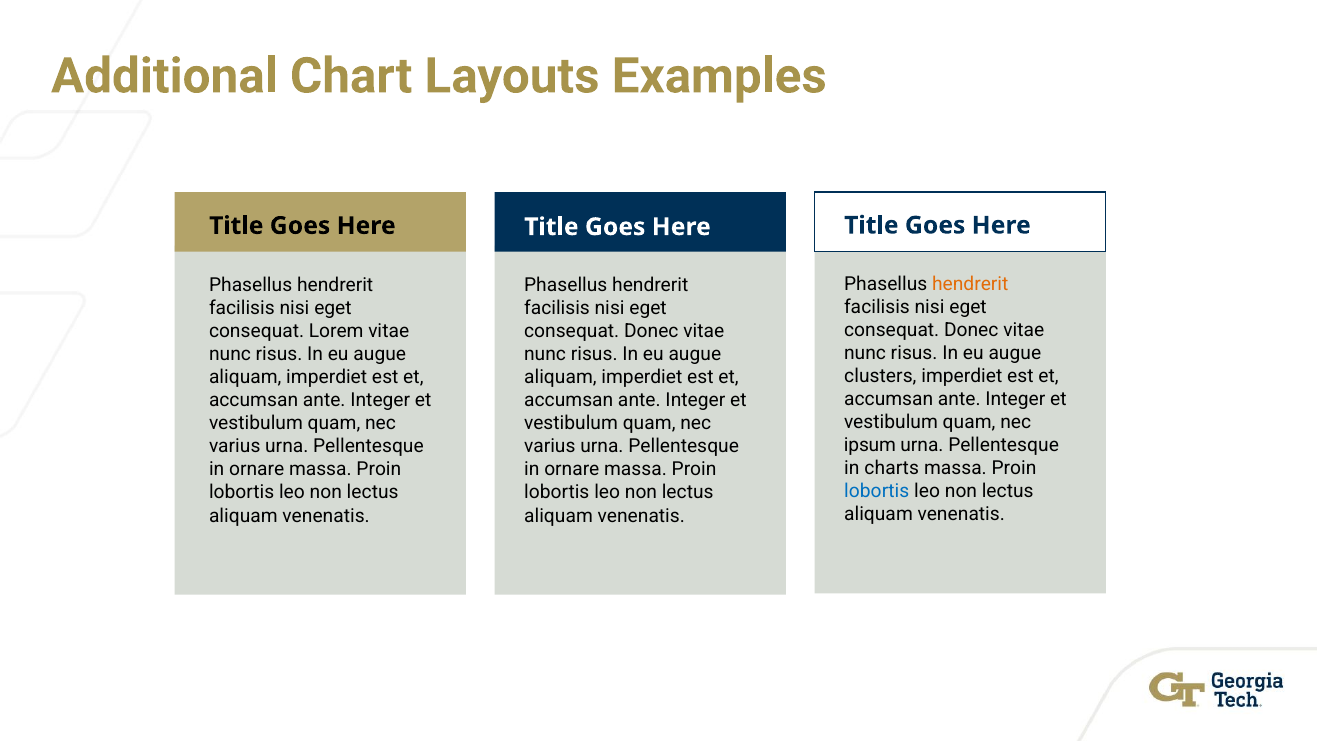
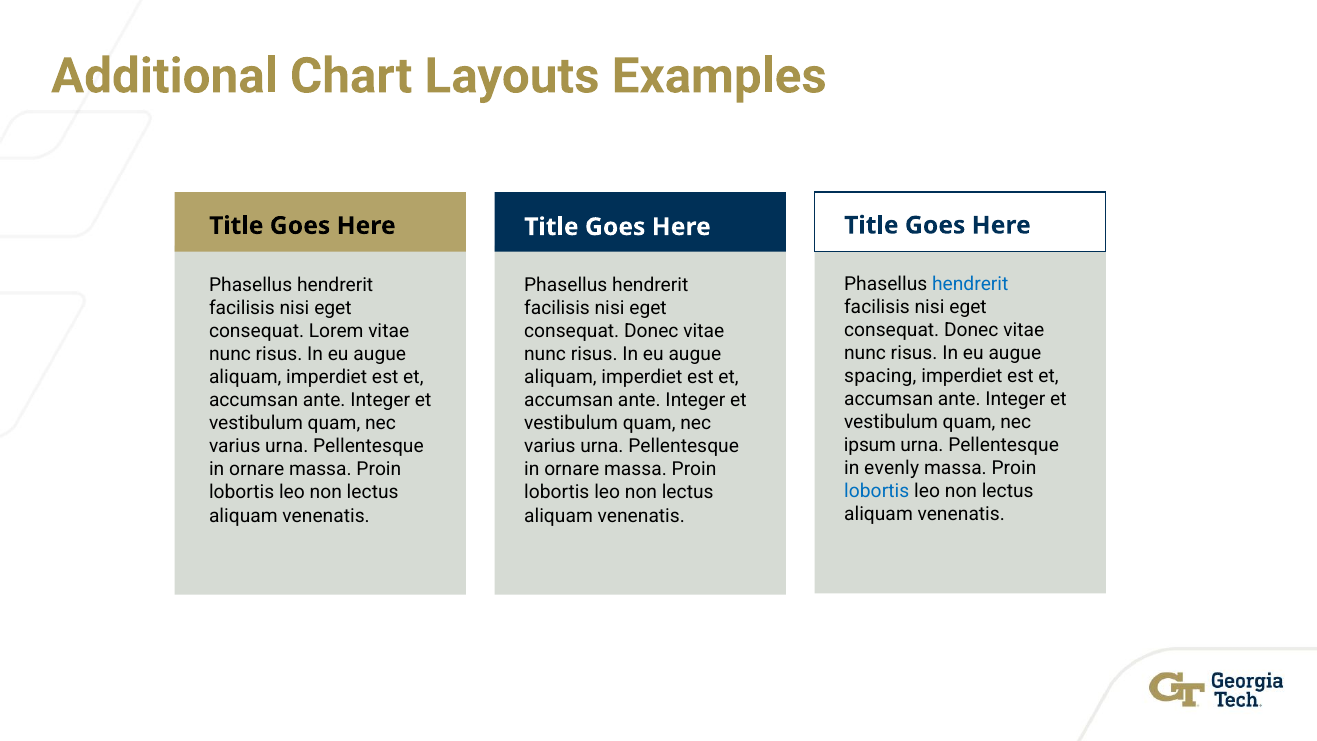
hendrerit at (970, 284) colour: orange -> blue
clusters: clusters -> spacing
charts: charts -> evenly
